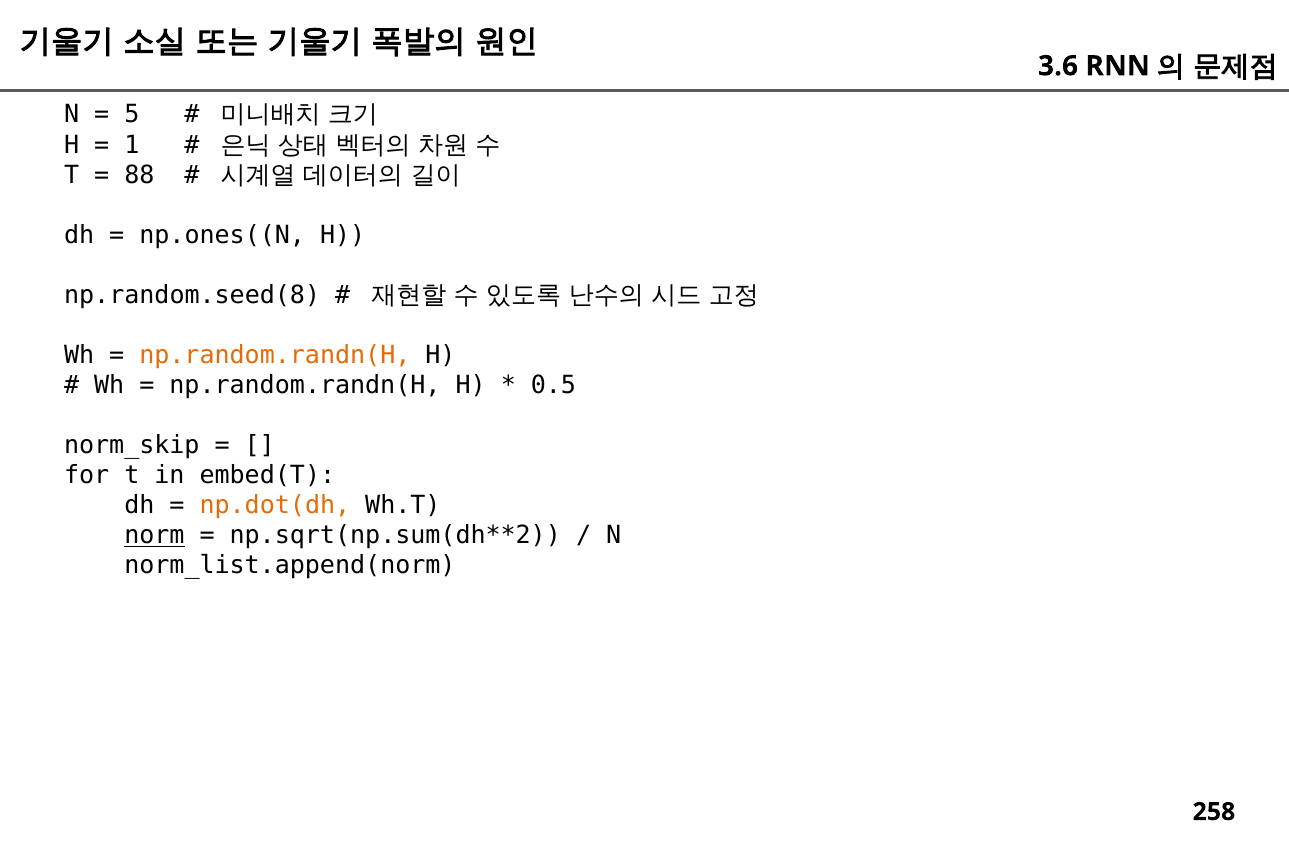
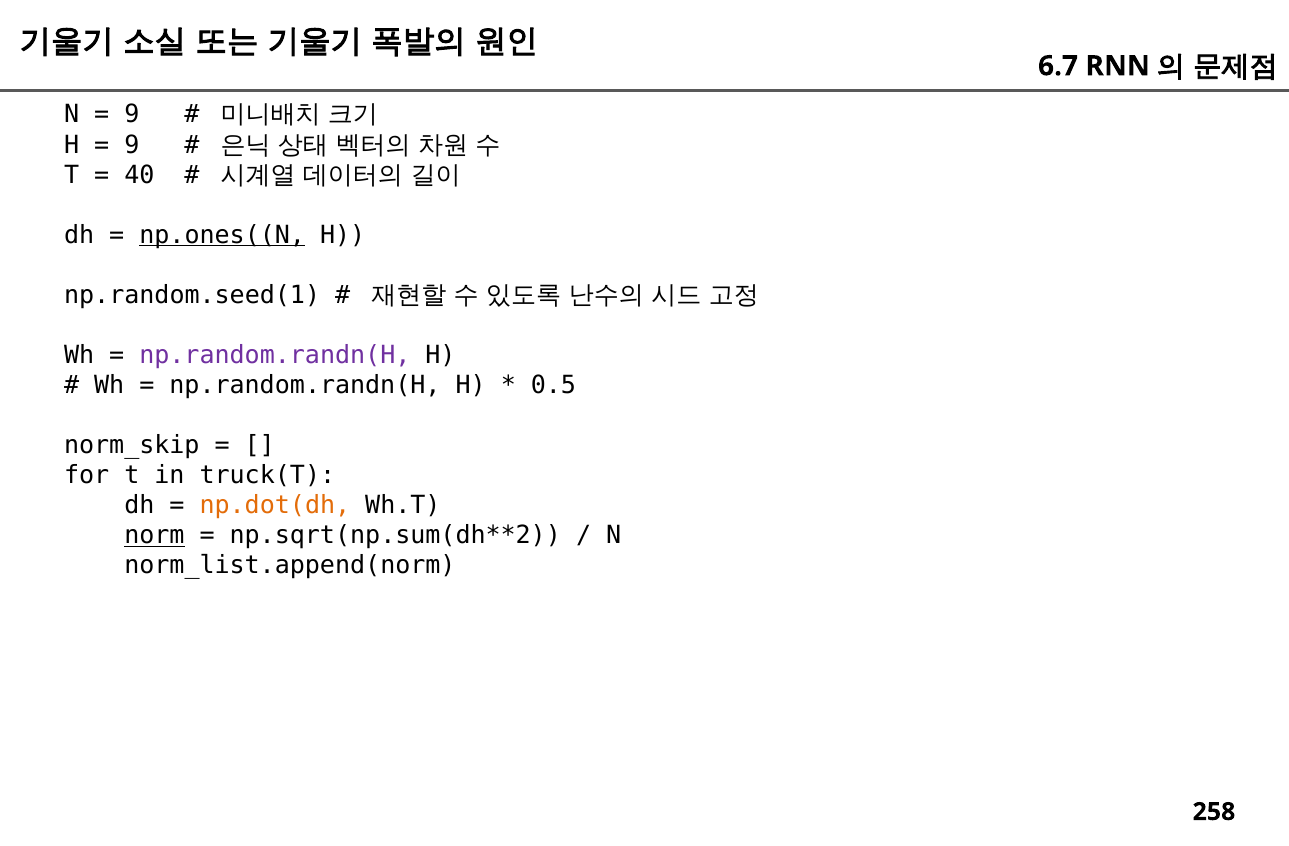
3.6: 3.6 -> 6.7
5 at (132, 115): 5 -> 9
1 at (132, 145): 1 -> 9
88: 88 -> 40
np.ones((N underline: none -> present
np.random.seed(8: np.random.seed(8 -> np.random.seed(1
np.random.randn(H at (275, 356) colour: orange -> purple
embed(T: embed(T -> truck(T
